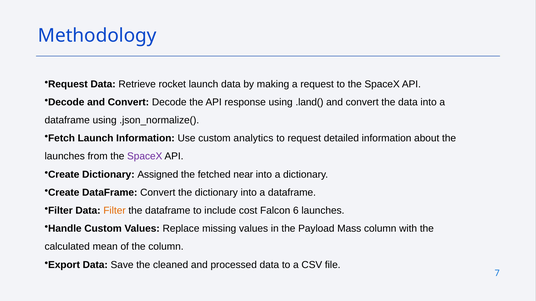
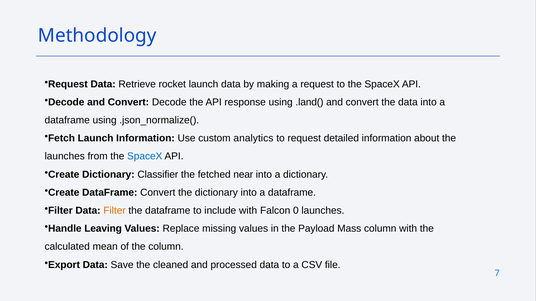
SpaceX at (145, 157) colour: purple -> blue
Assigned: Assigned -> Classifier
include cost: cost -> with
6: 6 -> 0
Handle Custom: Custom -> Leaving
